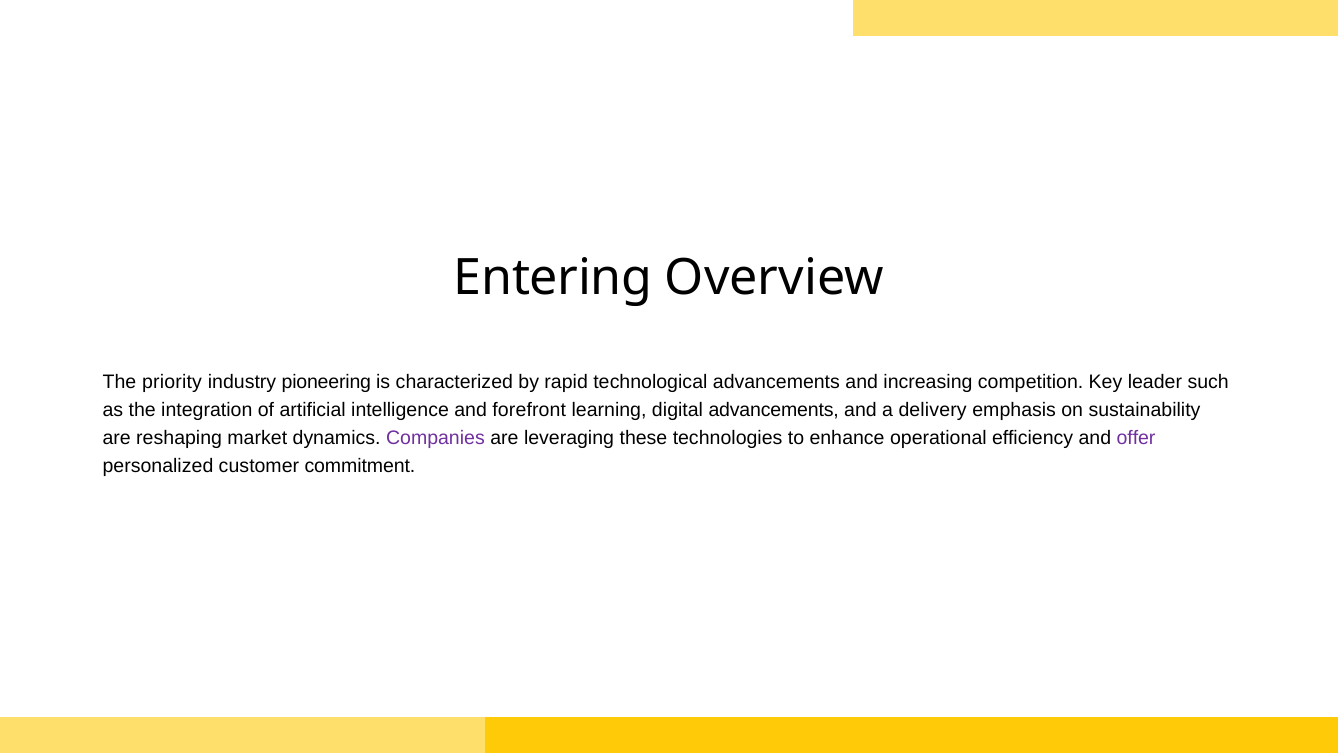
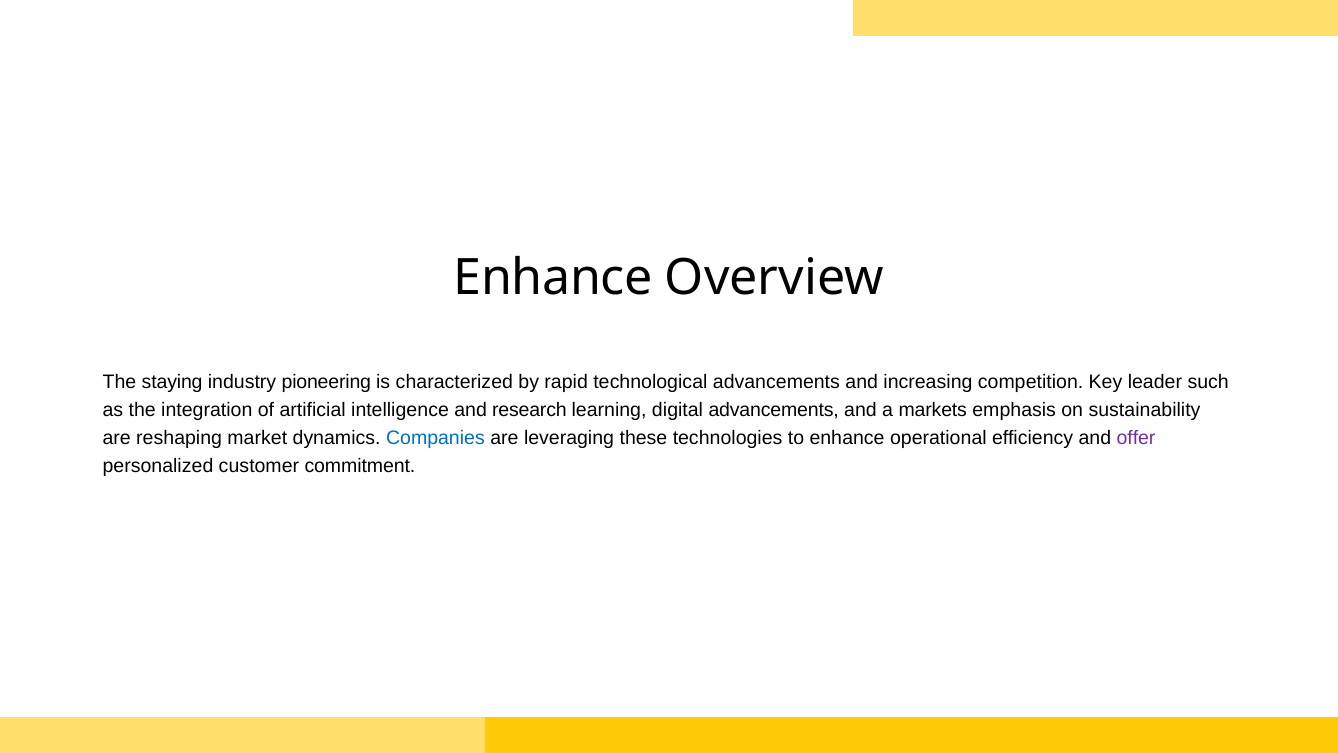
Entering at (553, 277): Entering -> Enhance
priority: priority -> staying
forefront: forefront -> research
delivery: delivery -> markets
Companies colour: purple -> blue
